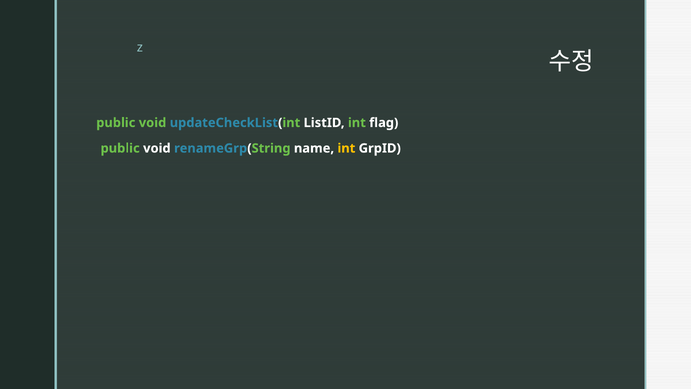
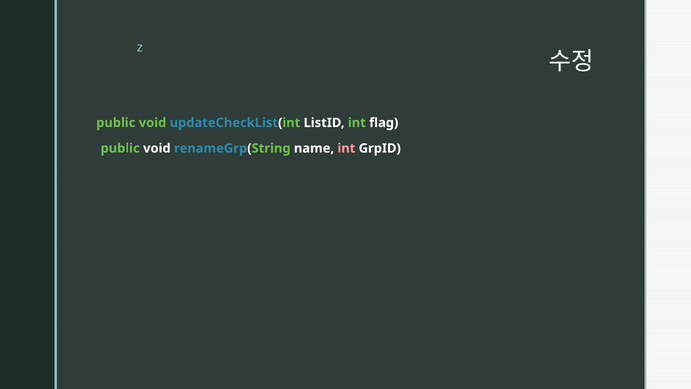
int at (346, 148) colour: yellow -> pink
